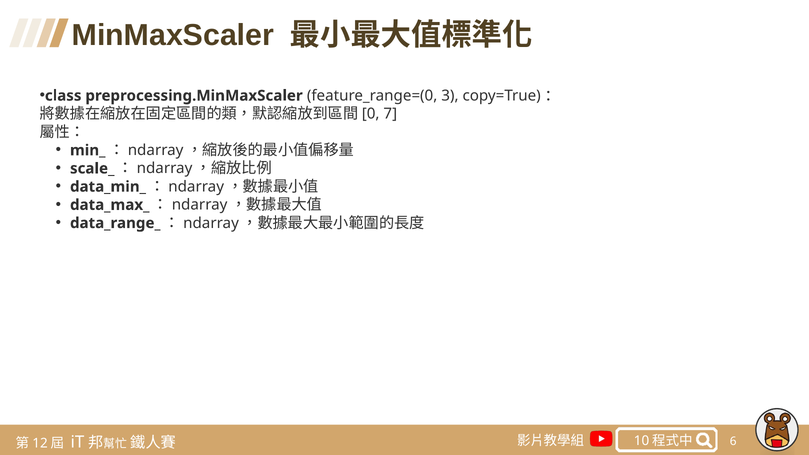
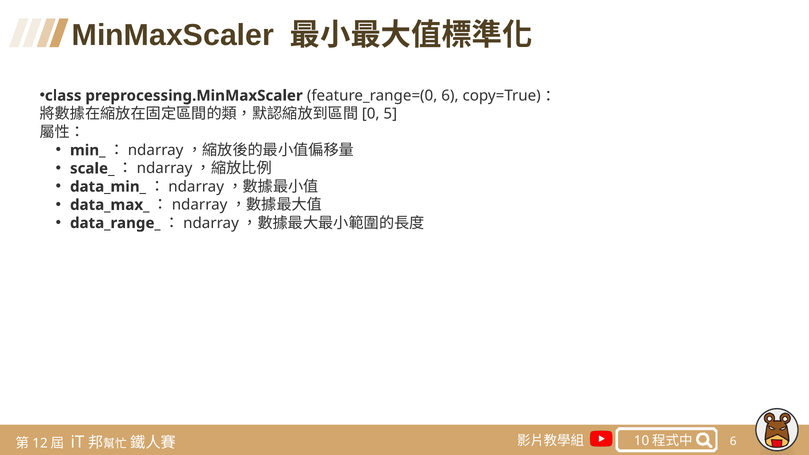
feature_range=(0 3: 3 -> 6
7: 7 -> 5
